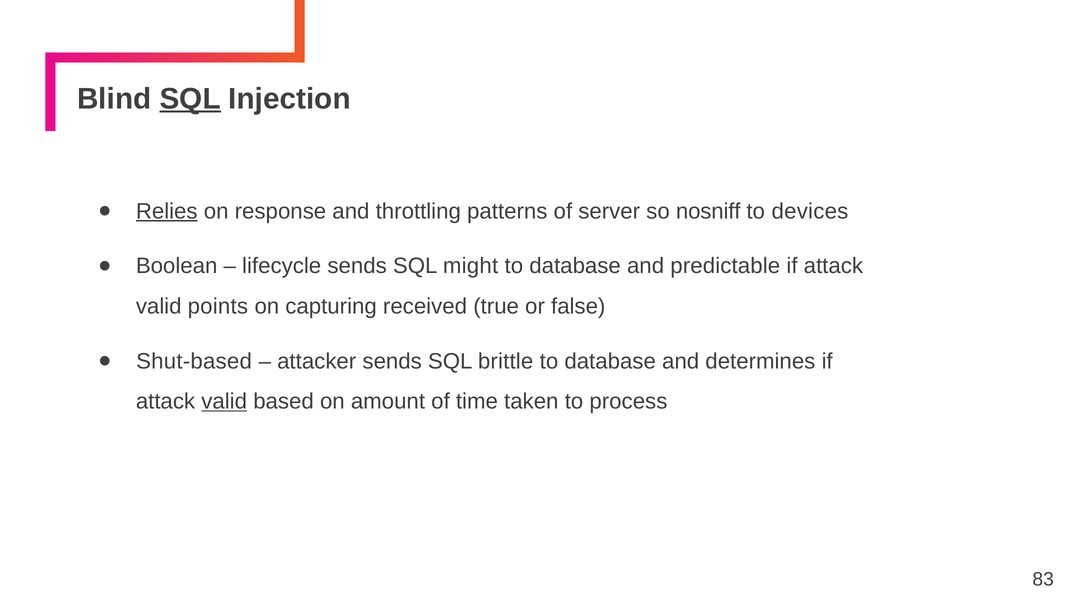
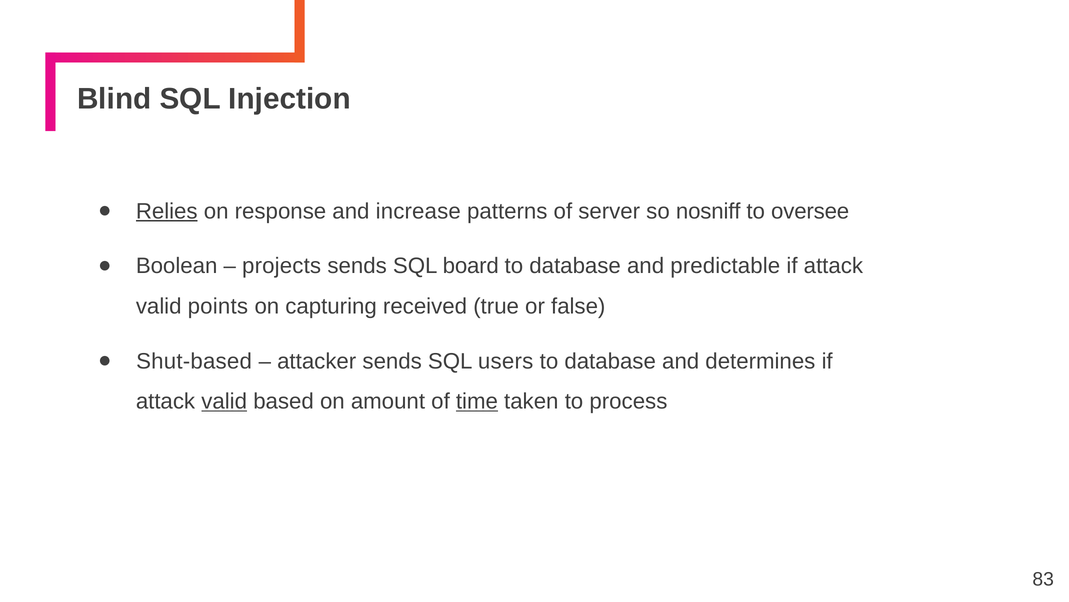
SQL at (190, 99) underline: present -> none
throttling: throttling -> increase
devices: devices -> oversee
lifecycle: lifecycle -> projects
might: might -> board
brittle: brittle -> users
time underline: none -> present
